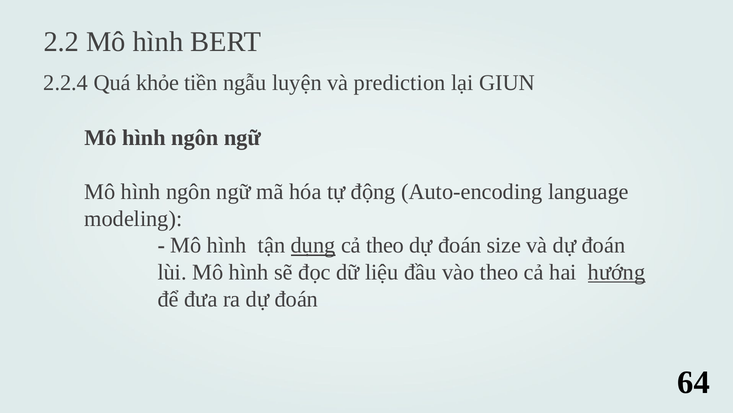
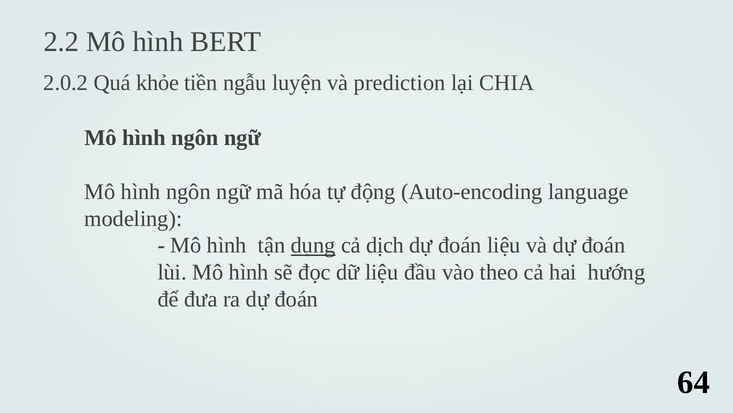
2.2.4: 2.2.4 -> 2.0.2
GIUN: GIUN -> CHIA
cả theo: theo -> dịch
đoán size: size -> liệu
hướng underline: present -> none
